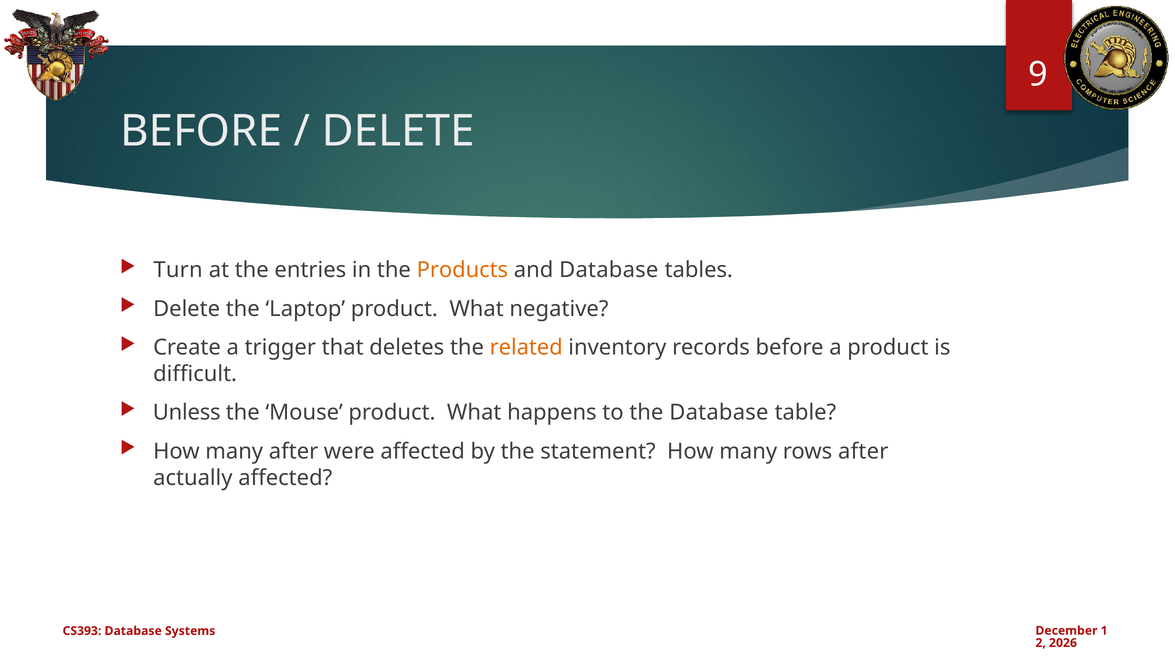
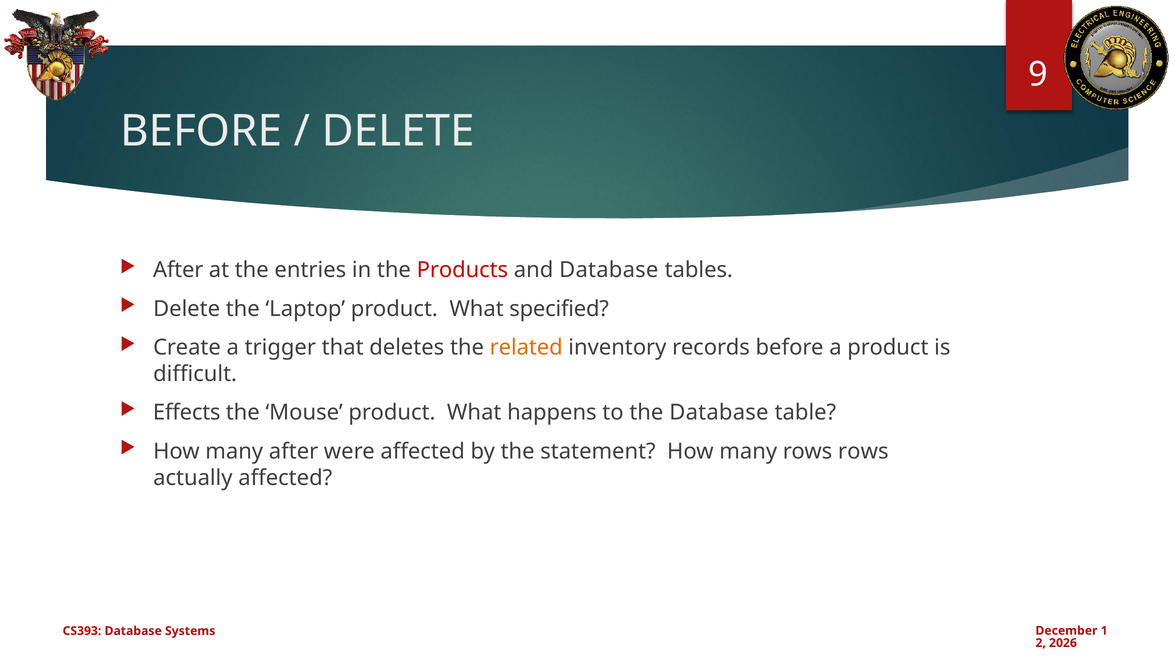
Turn at (178, 270): Turn -> After
Products colour: orange -> red
negative: negative -> specified
Unless: Unless -> Effects
rows after: after -> rows
